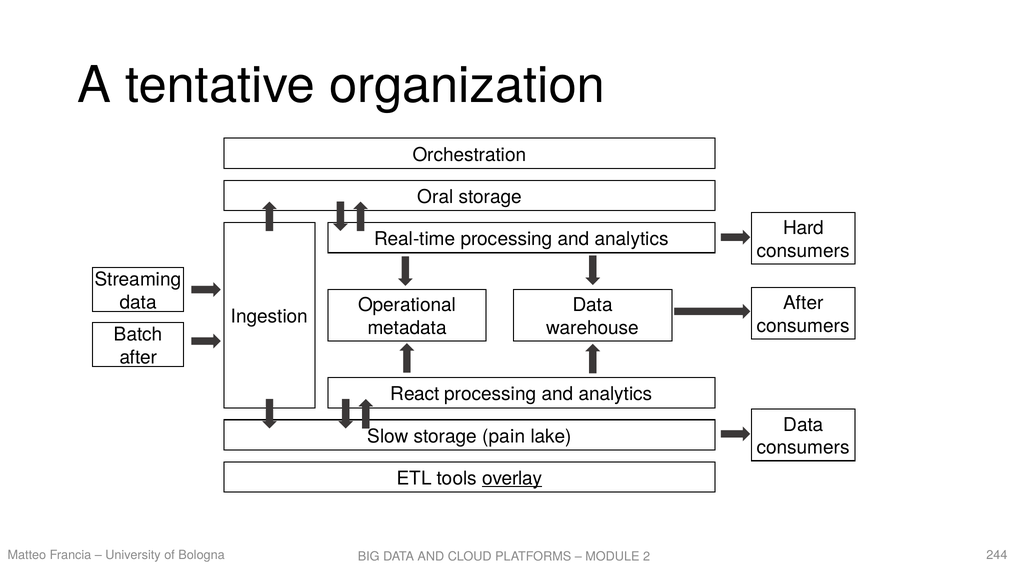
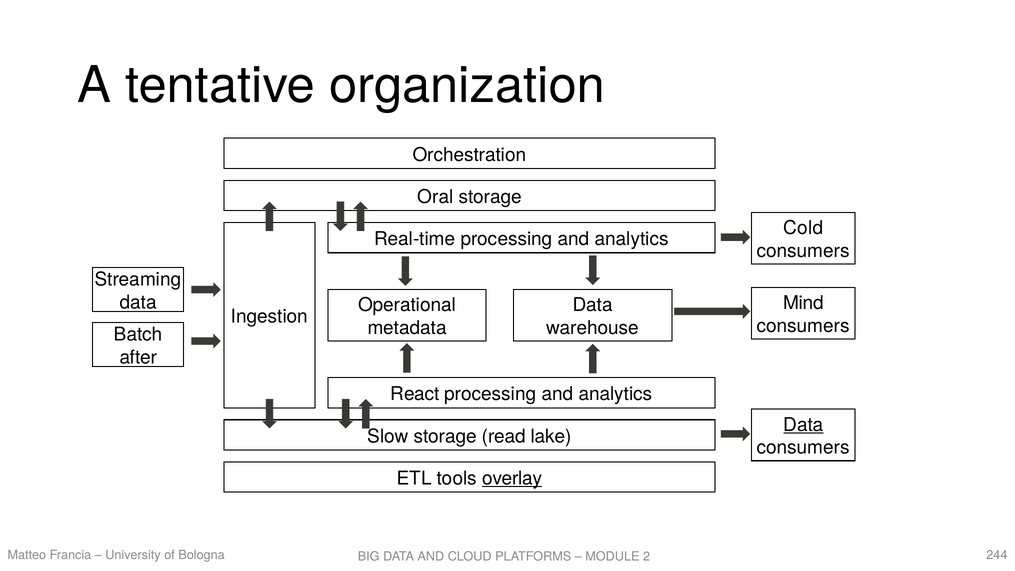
Hard: Hard -> Cold
After at (803, 303): After -> Mind
Data at (803, 425) underline: none -> present
pain: pain -> read
